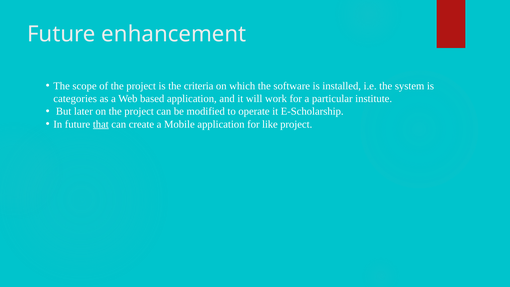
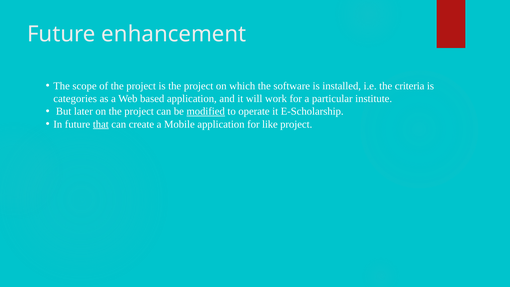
is the criteria: criteria -> project
system: system -> criteria
modified underline: none -> present
